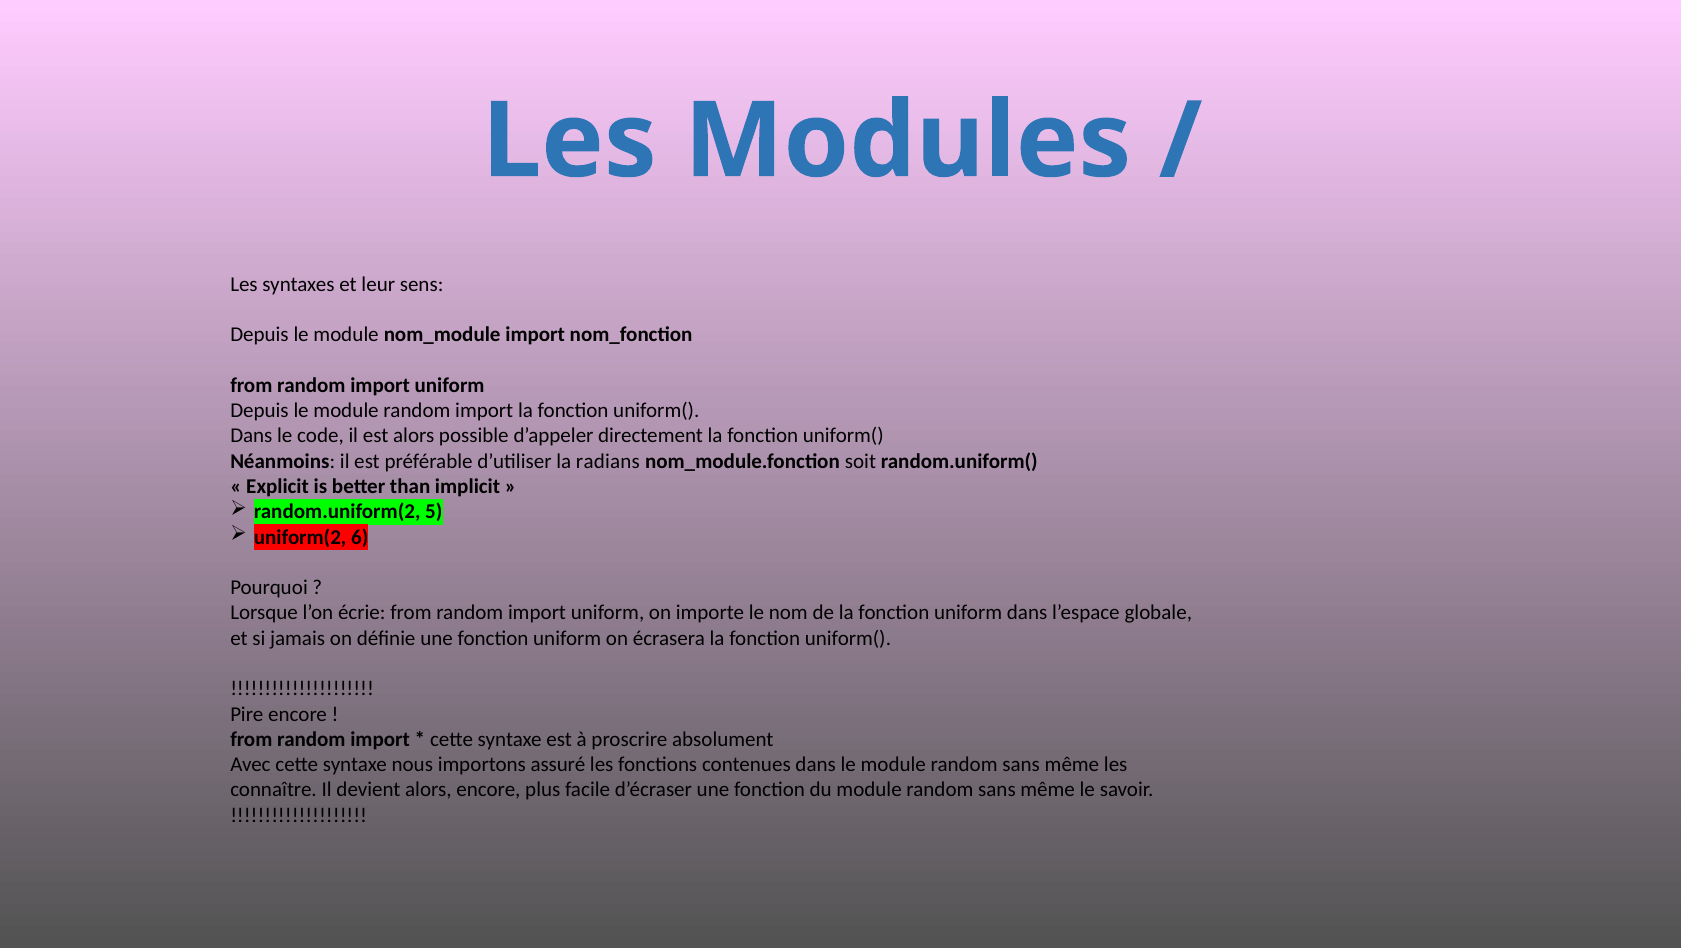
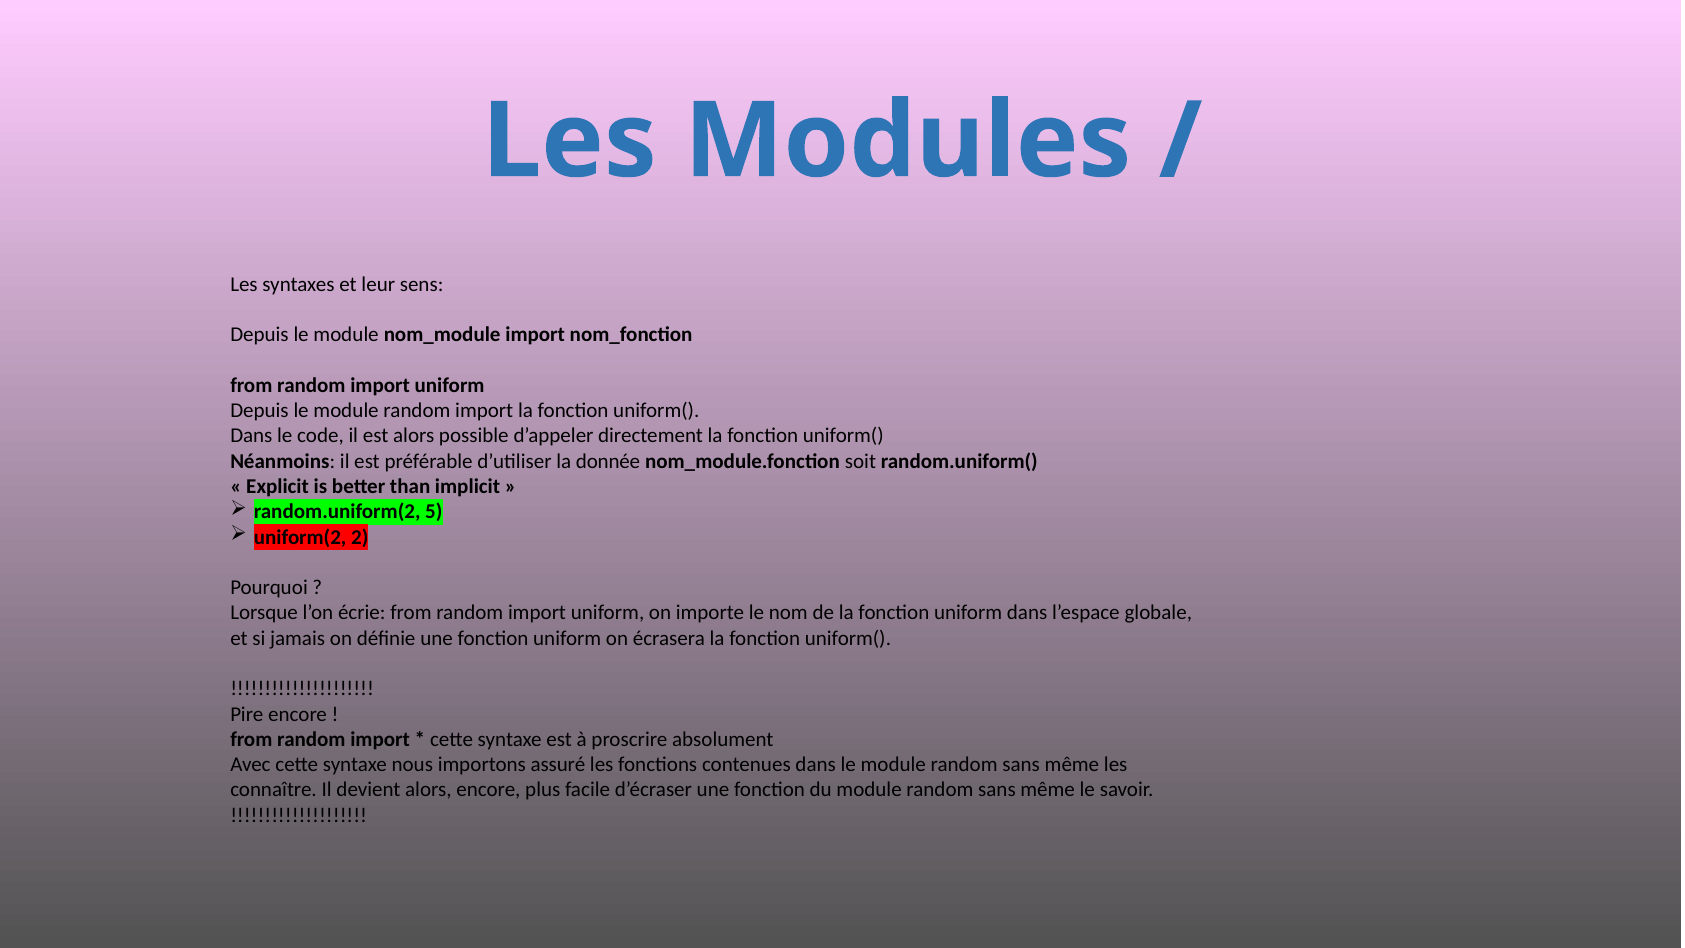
radians: radians -> donnée
6: 6 -> 2
